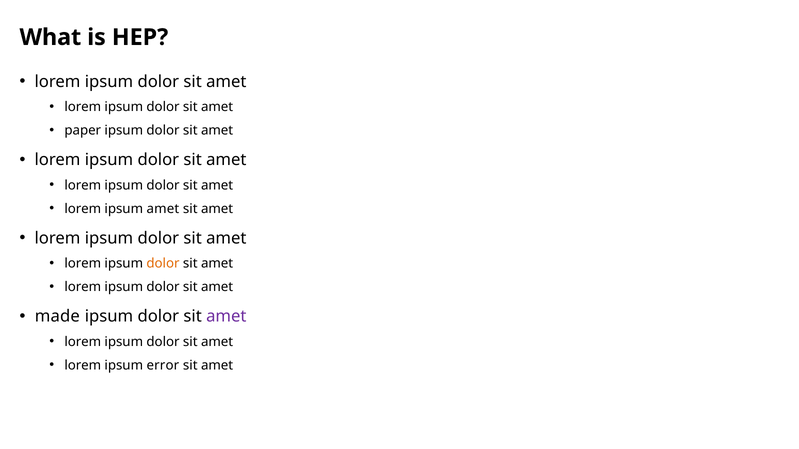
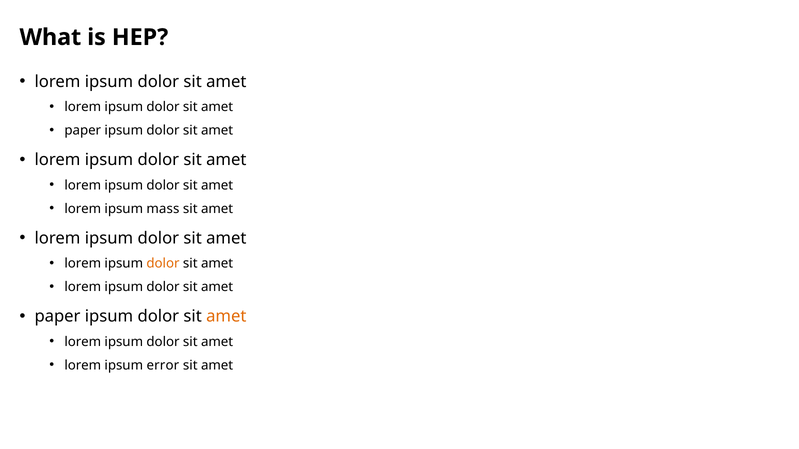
ipsum amet: amet -> mass
made at (57, 317): made -> paper
amet at (226, 317) colour: purple -> orange
